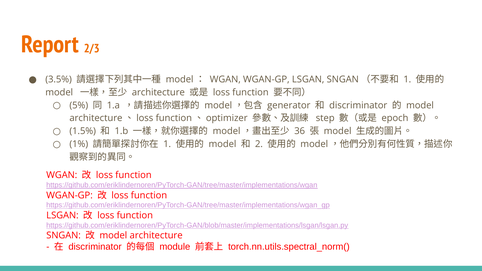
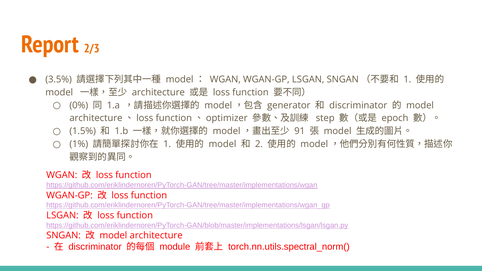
5%: 5% -> 0%
36: 36 -> 91
